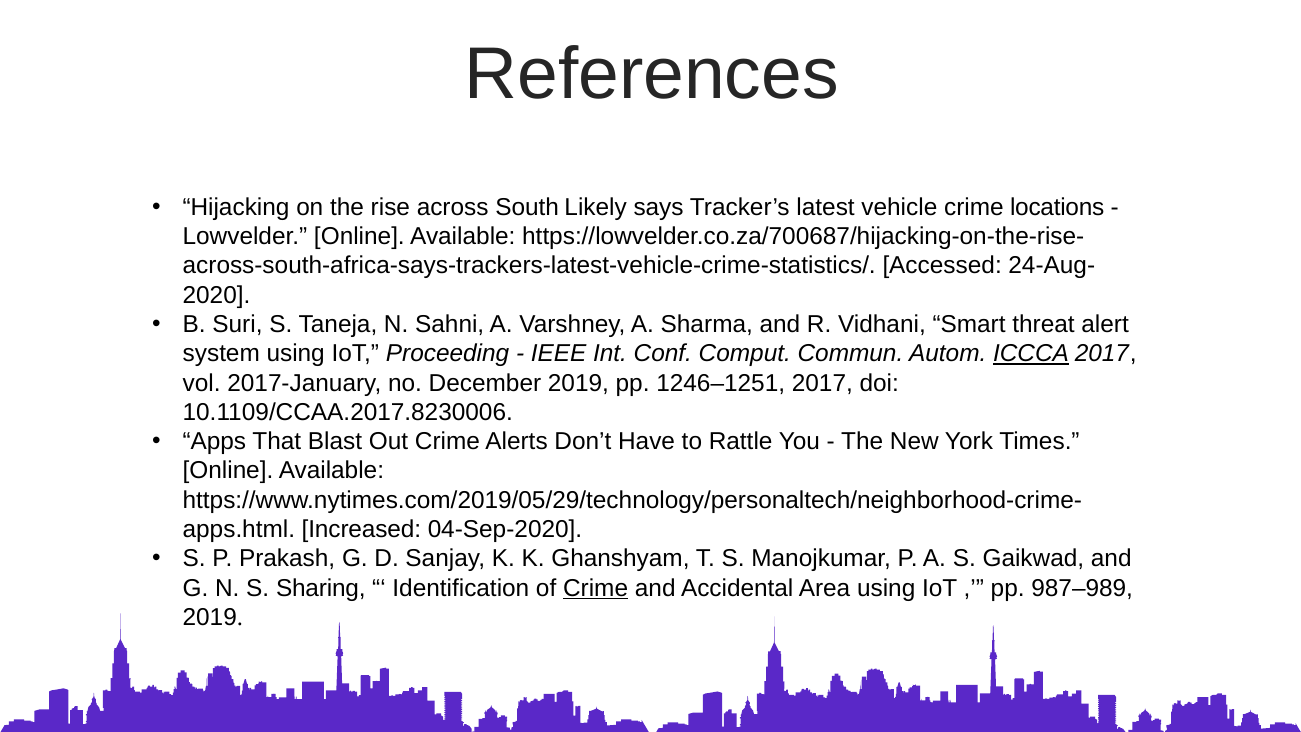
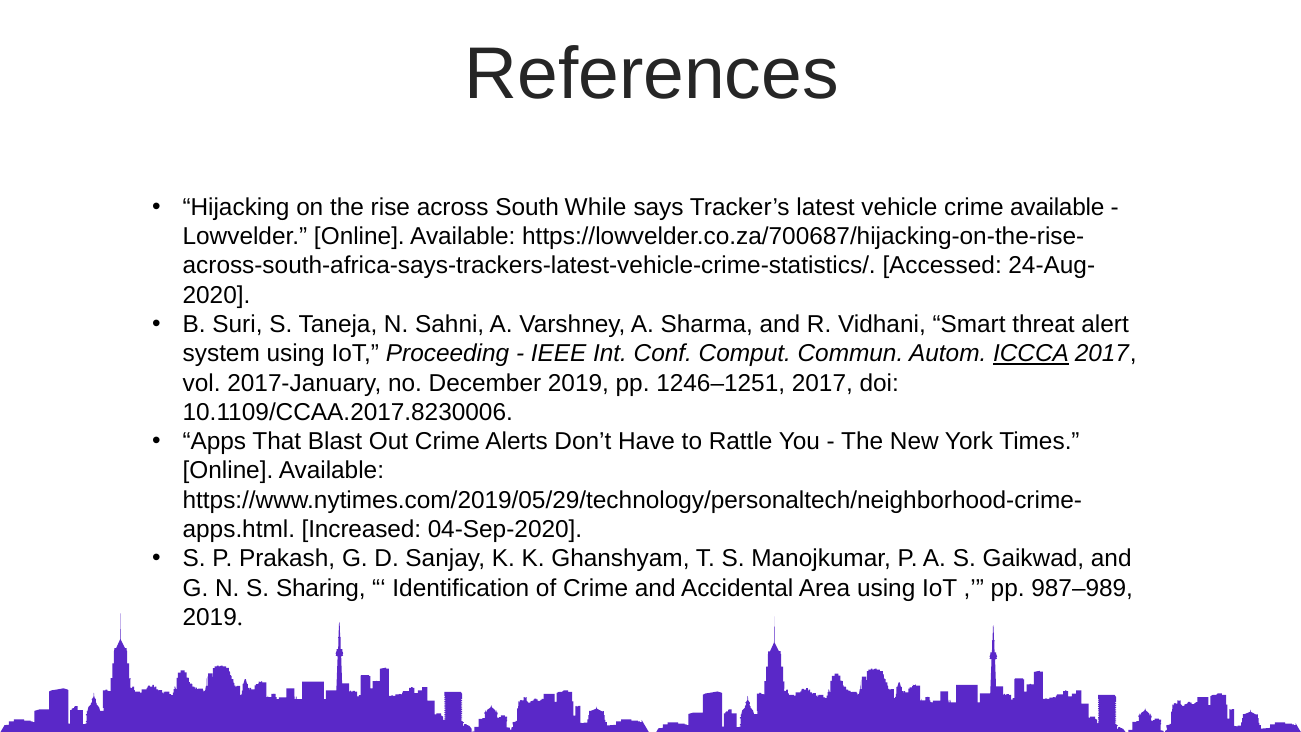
Likely: Likely -> While
crime locations: locations -> available
Crime at (596, 588) underline: present -> none
